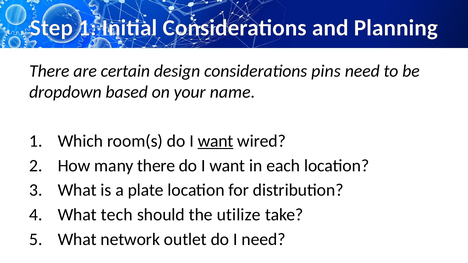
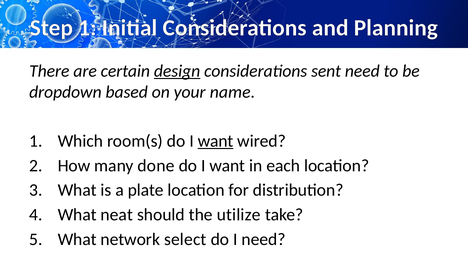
design underline: none -> present
pins: pins -> sent
many there: there -> done
tech: tech -> neat
outlet: outlet -> select
